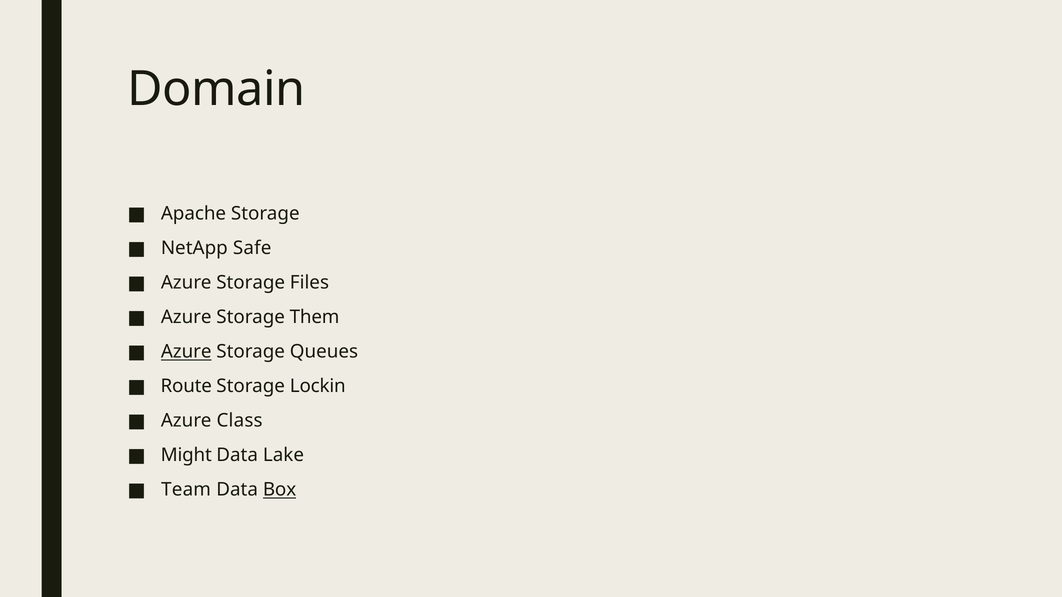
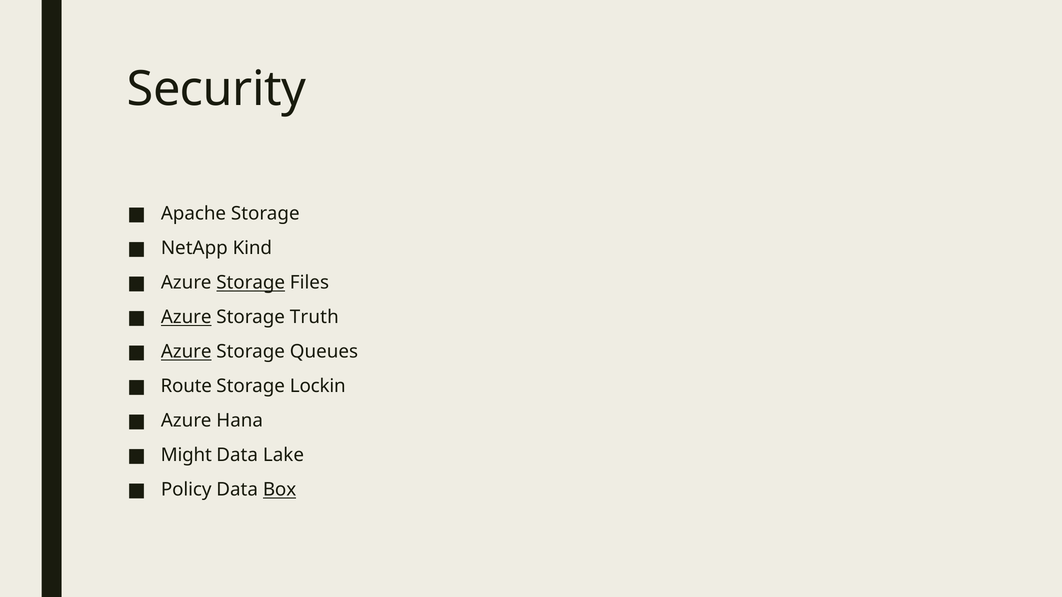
Domain: Domain -> Security
Safe: Safe -> Kind
Storage at (251, 283) underline: none -> present
Azure at (186, 317) underline: none -> present
Them: Them -> Truth
Class: Class -> Hana
Team: Team -> Policy
